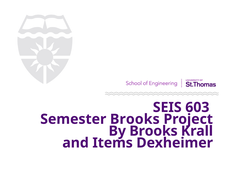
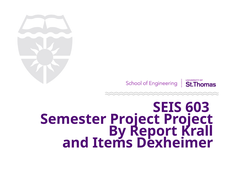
Semester Brooks: Brooks -> Project
By Brooks: Brooks -> Report
